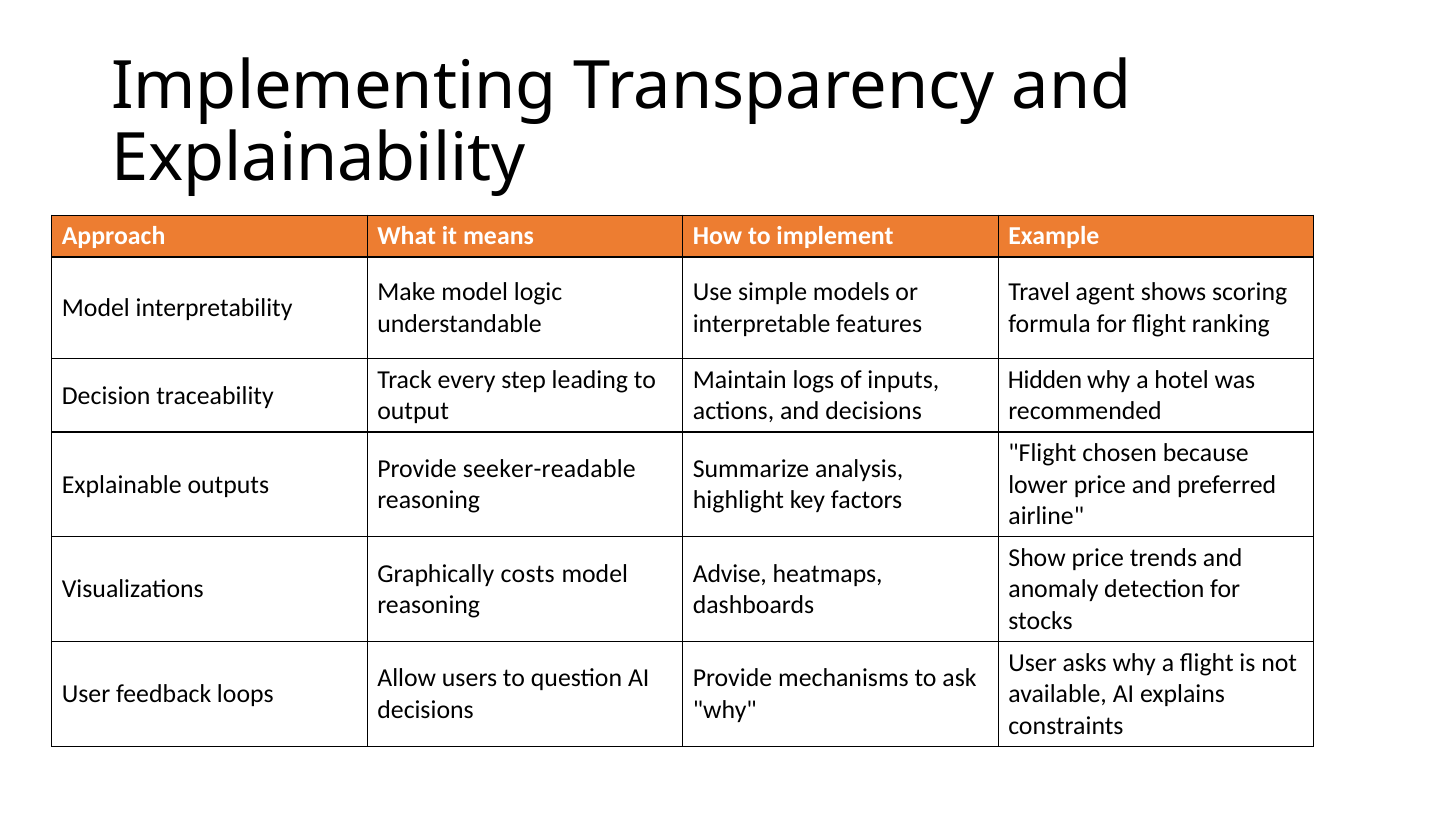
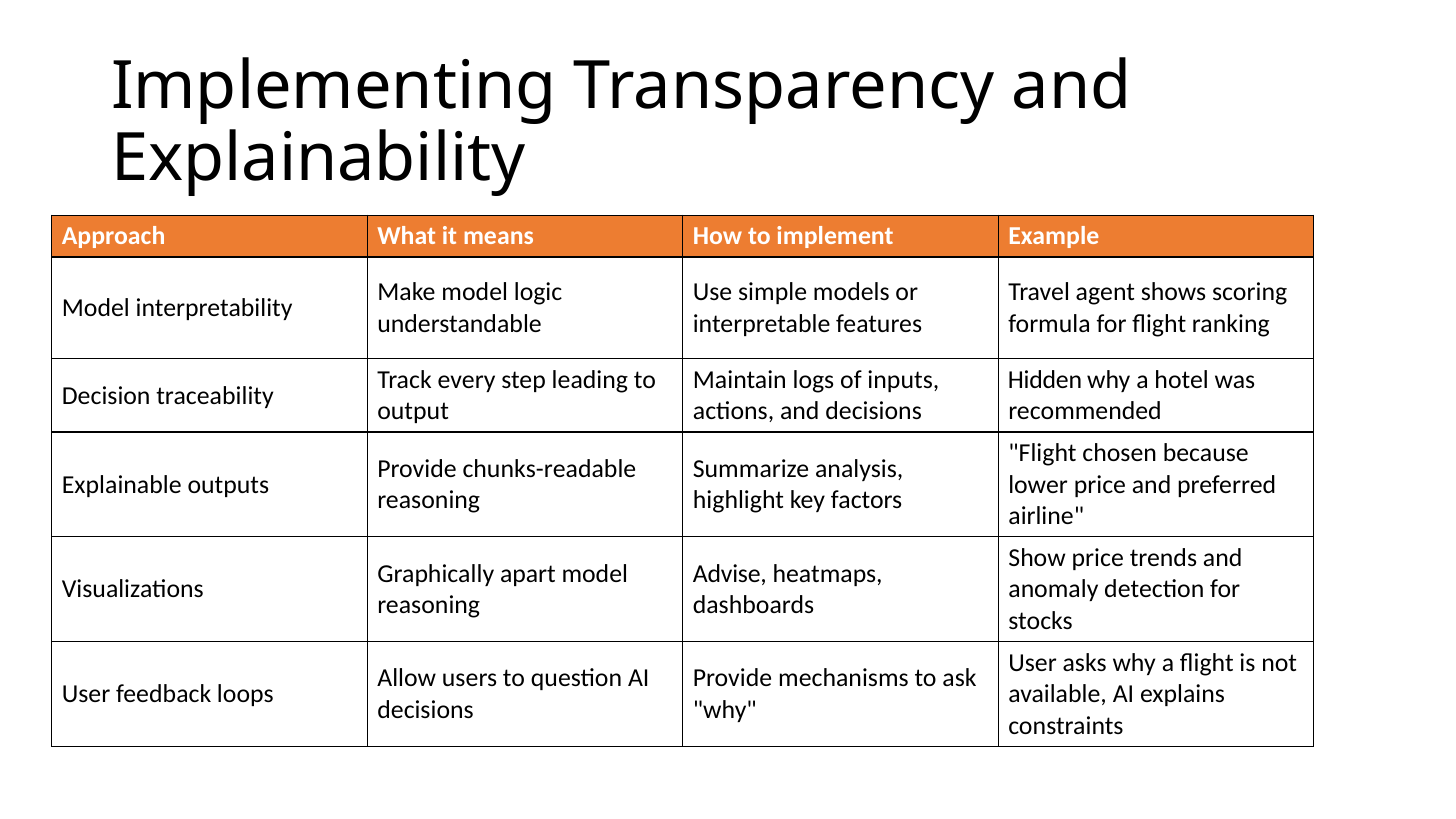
seeker-readable: seeker-readable -> chunks-readable
costs: costs -> apart
